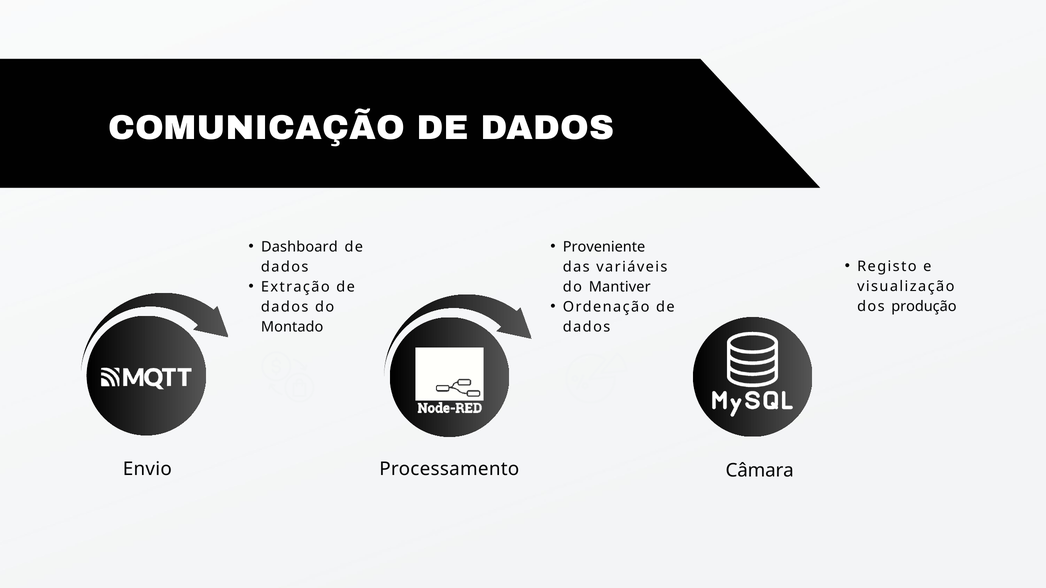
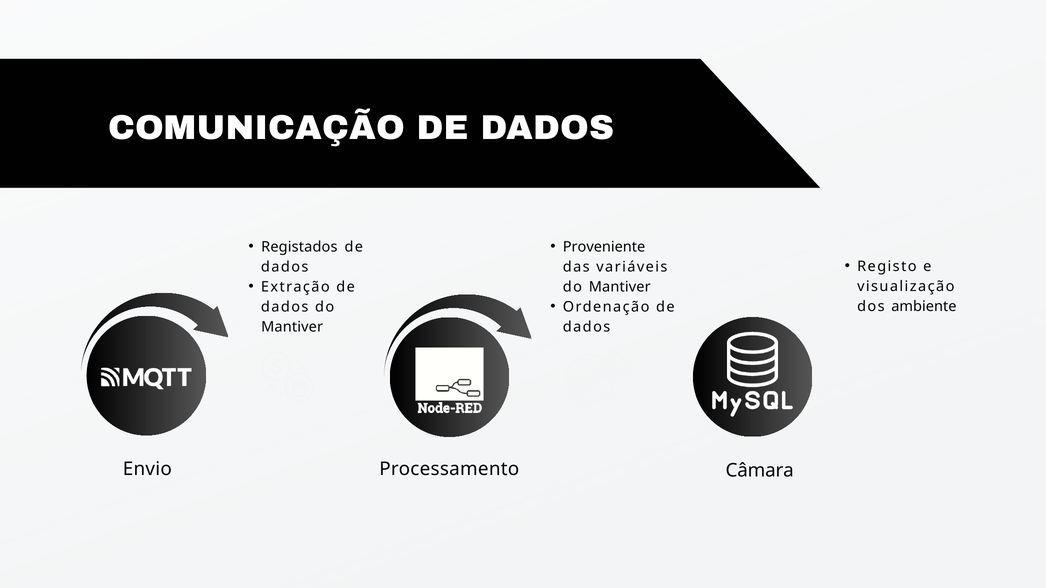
Dashboard: Dashboard -> Registados
produção: produção -> ambiente
Montado at (292, 327): Montado -> Mantiver
